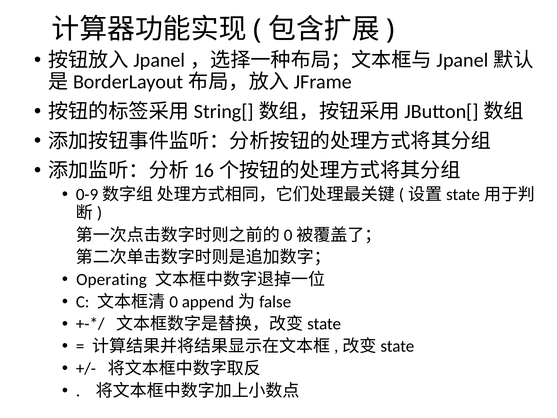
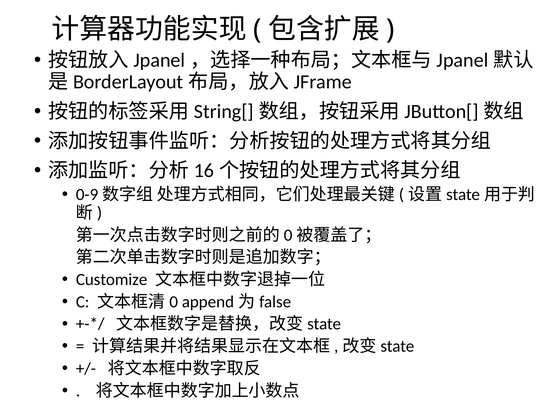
Operating: Operating -> Customize
